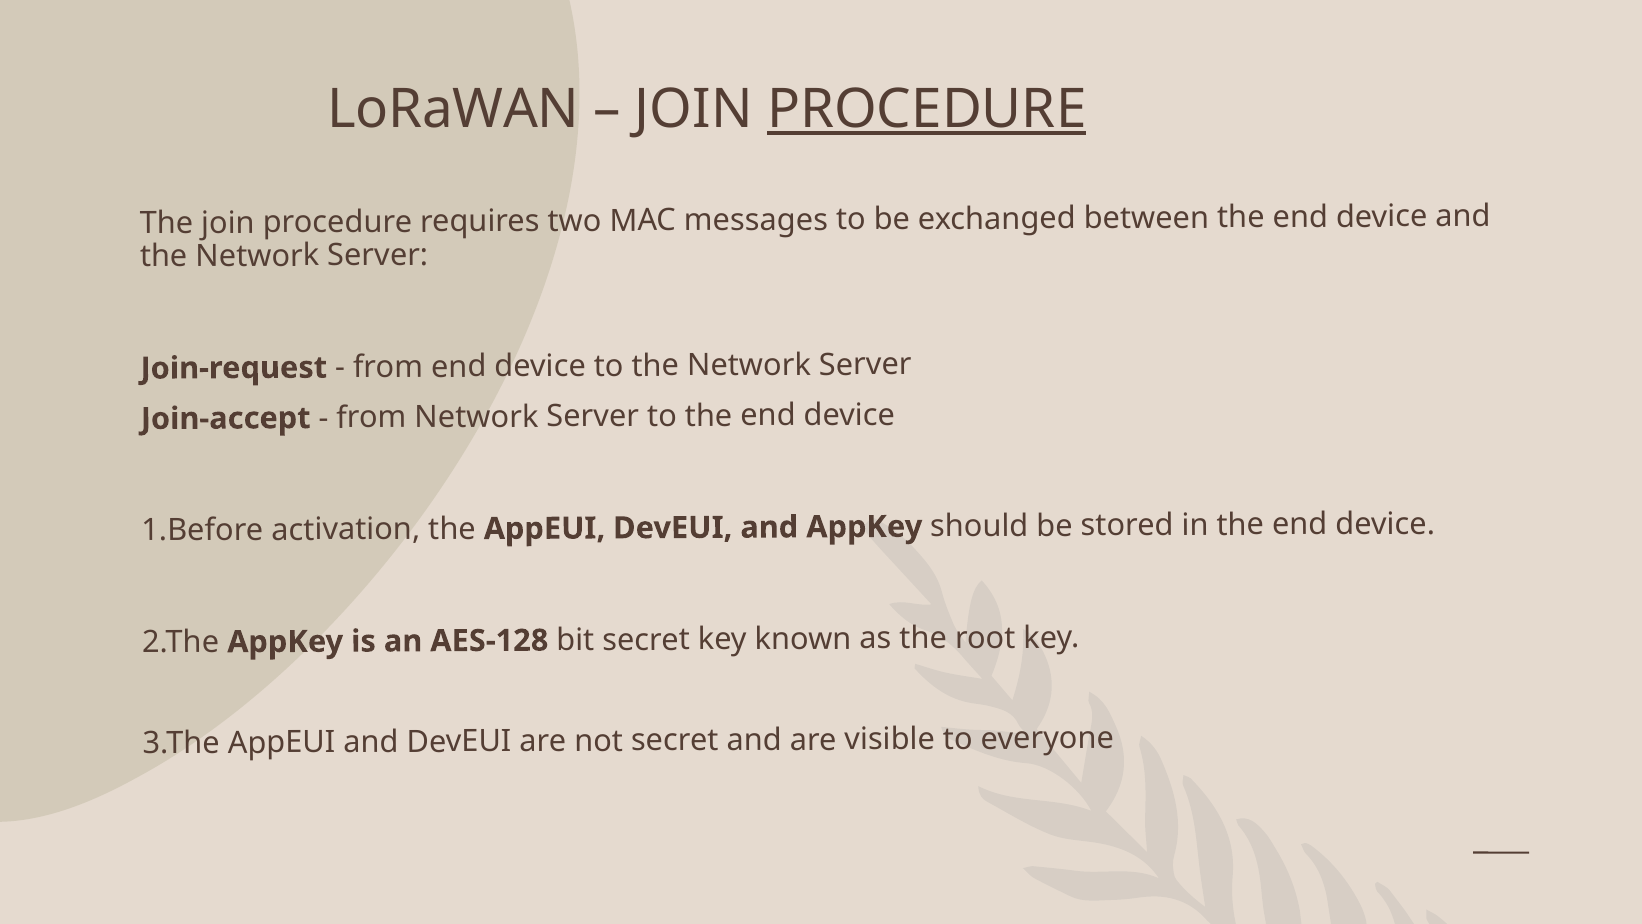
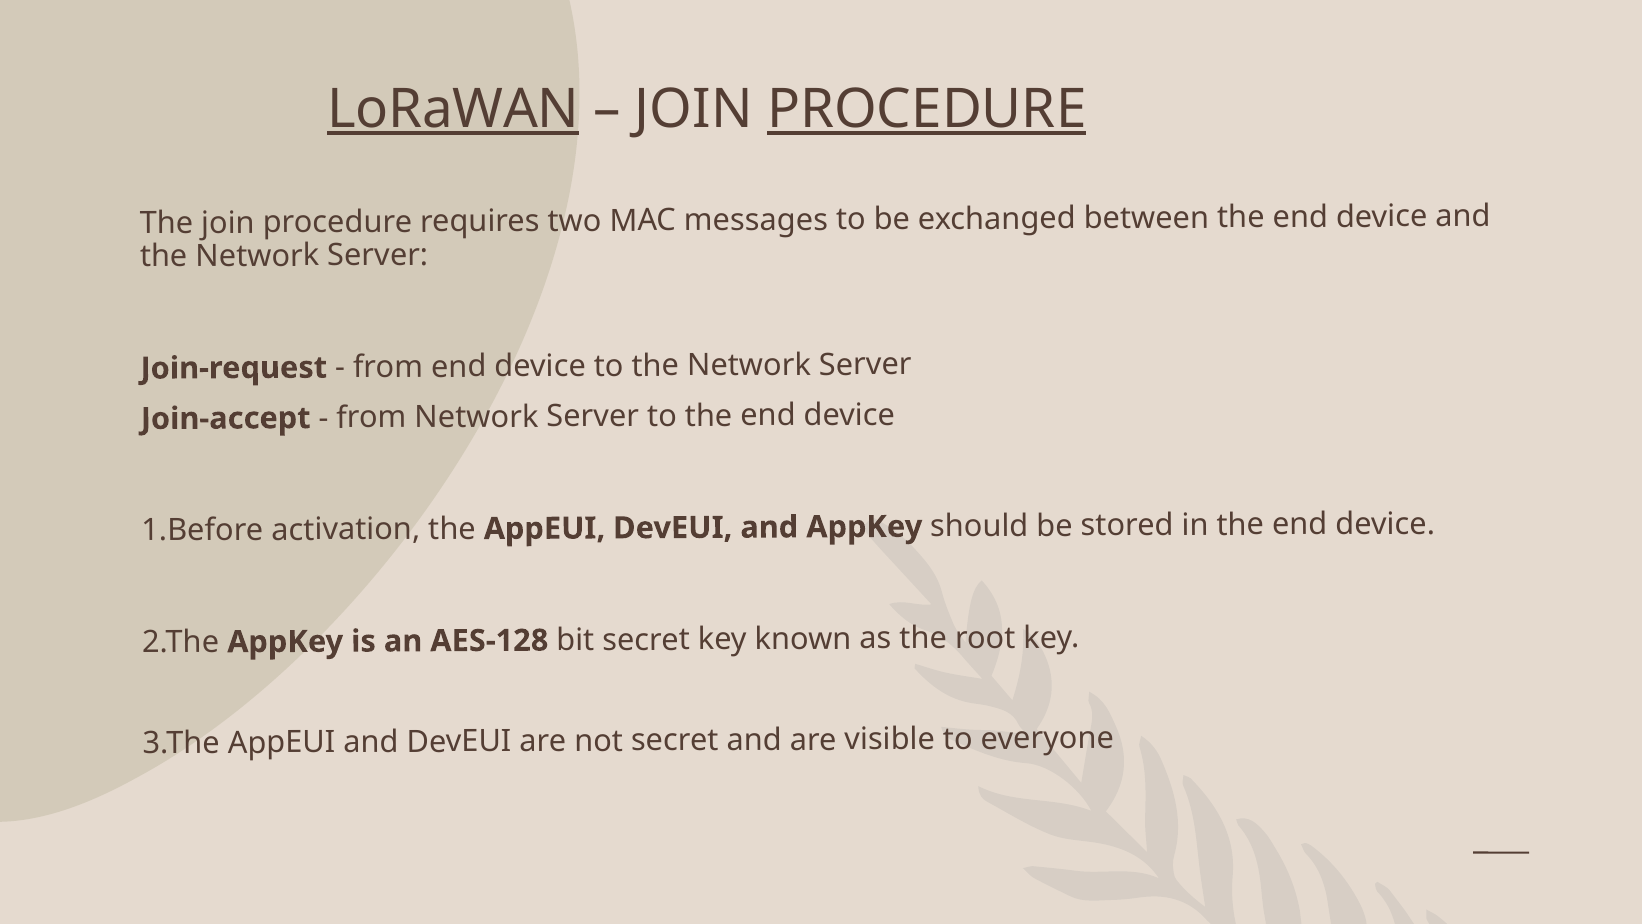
LoRaWAN underline: none -> present
